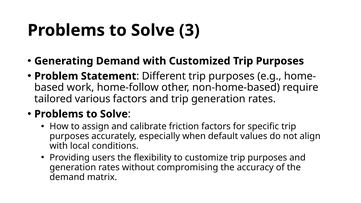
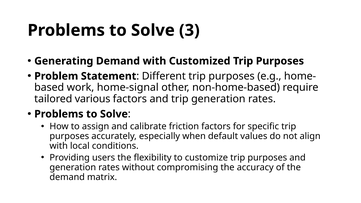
home-follow: home-follow -> home-signal
